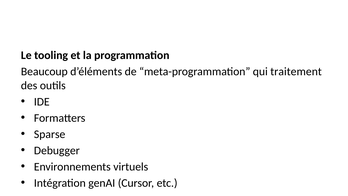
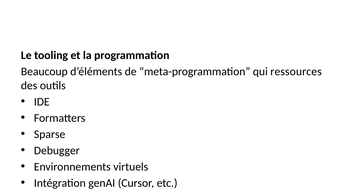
traitement: traitement -> ressources
